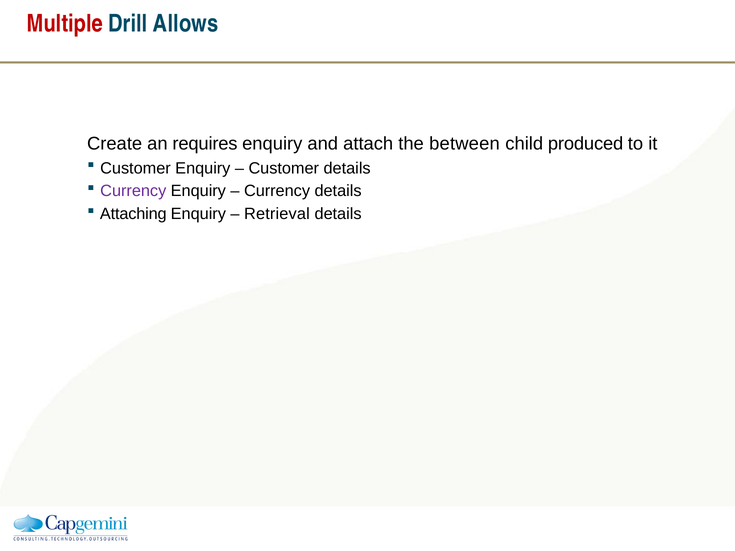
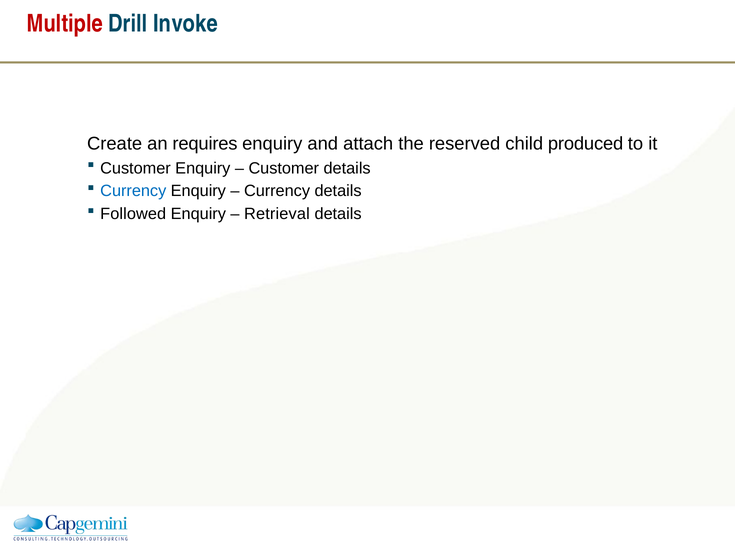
Allows: Allows -> Invoke
between: between -> reserved
Currency at (133, 191) colour: purple -> blue
Attaching: Attaching -> Followed
